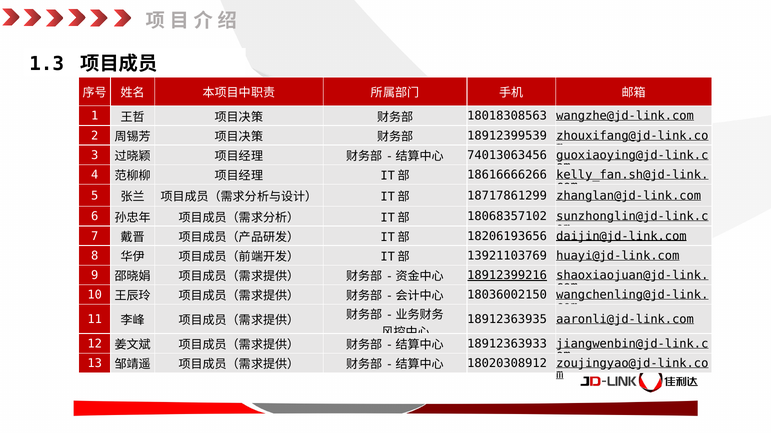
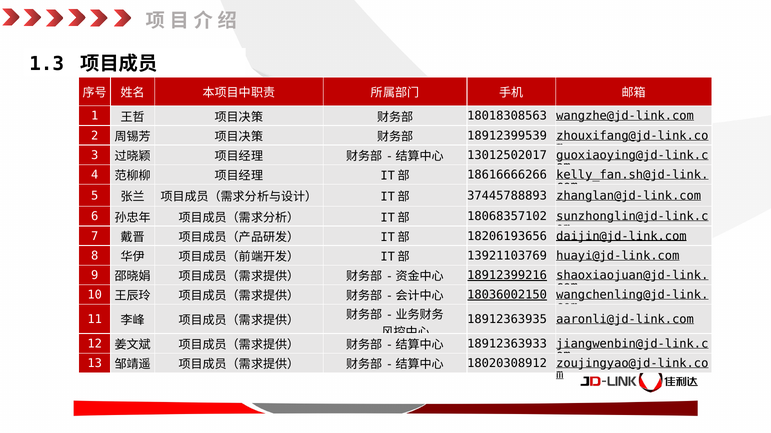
74013063456: 74013063456 -> 13012502017
18717861299: 18717861299 -> 37445788893
18036002150 underline: none -> present
